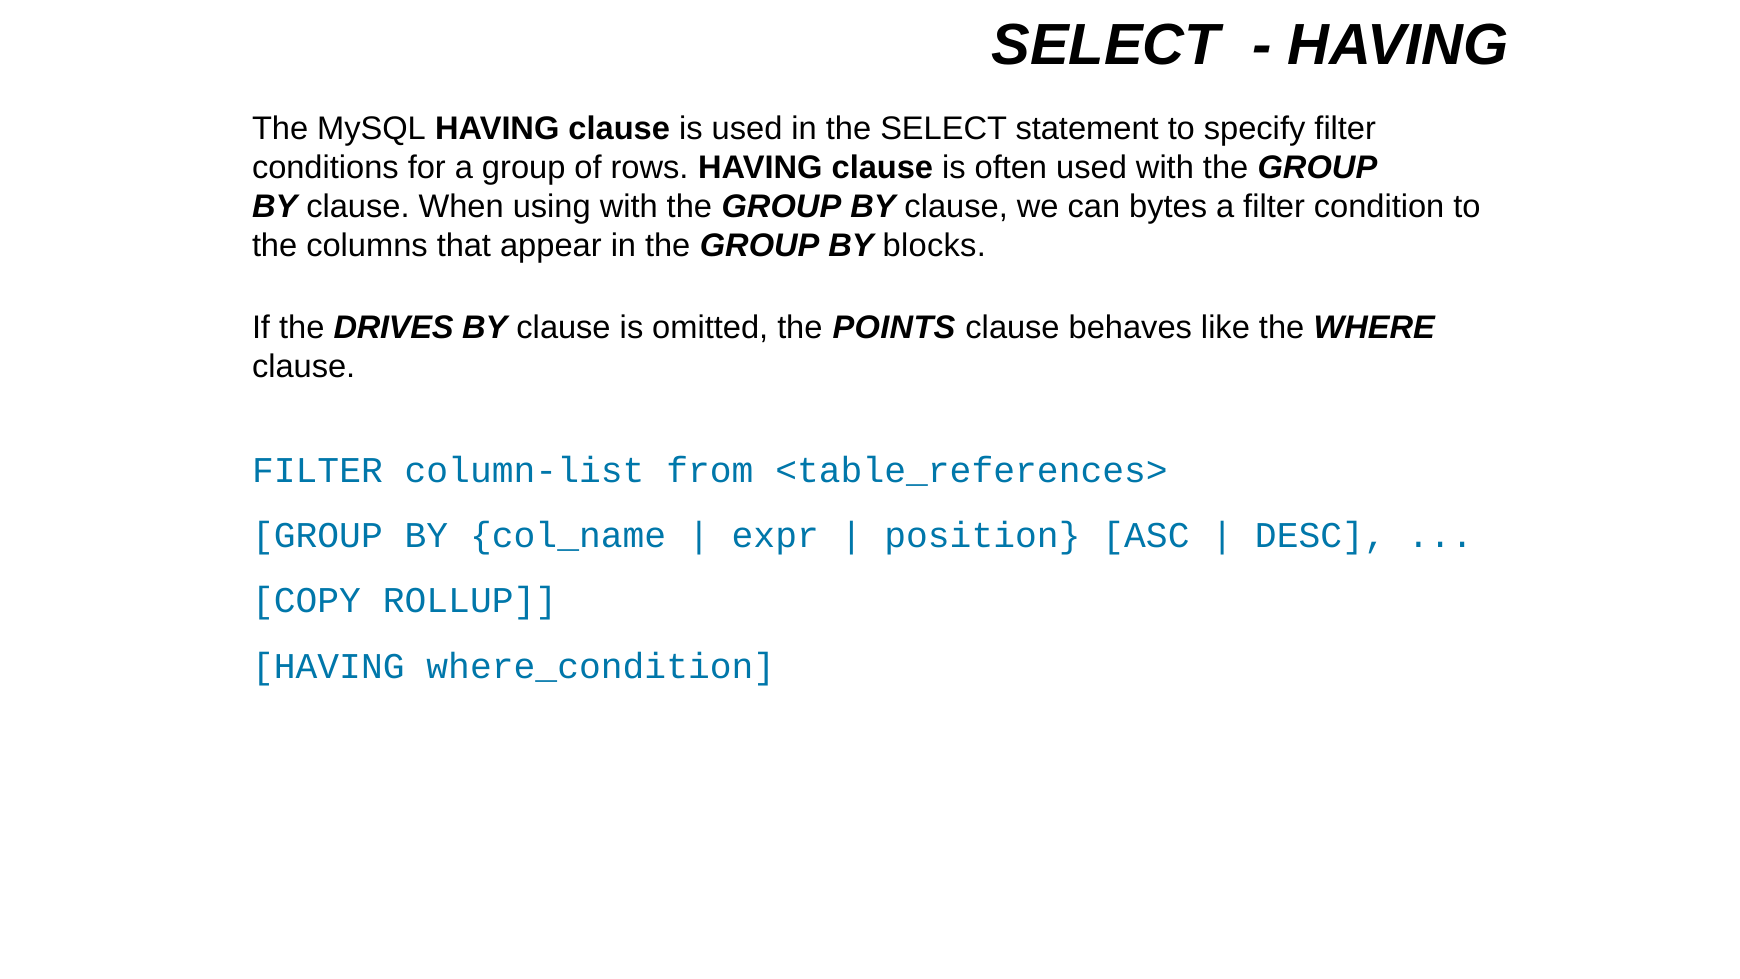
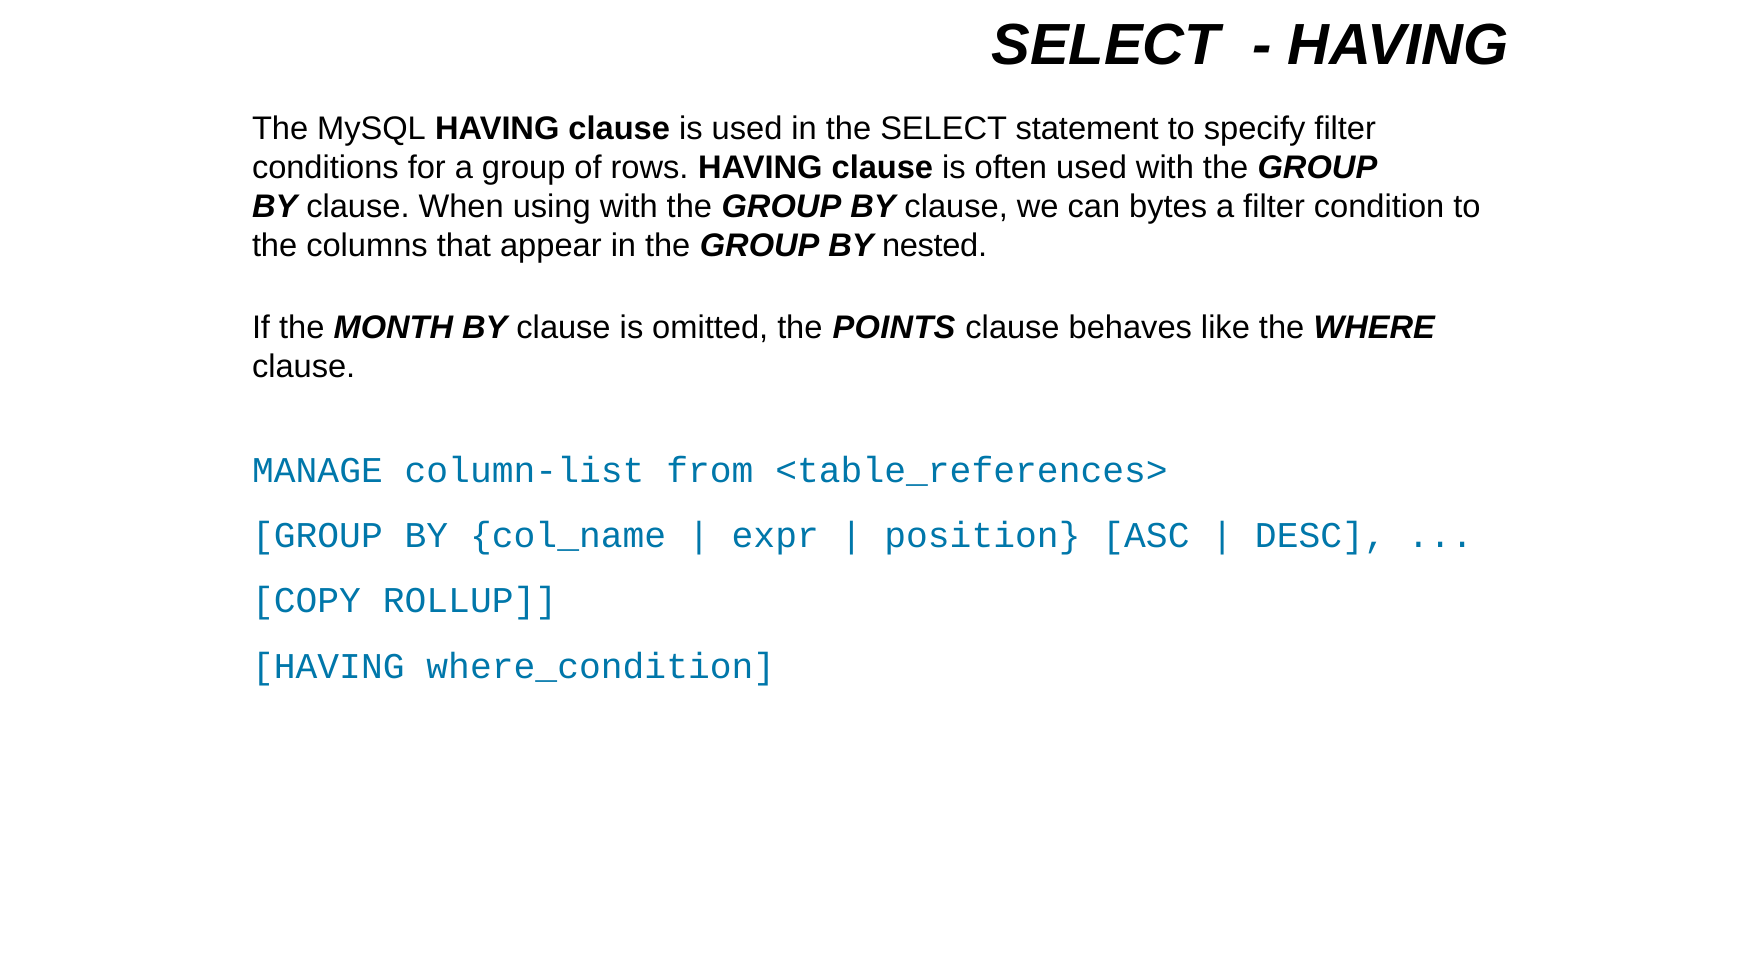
blocks: blocks -> nested
DRIVES: DRIVES -> MONTH
FILTER at (317, 470): FILTER -> MANAGE
